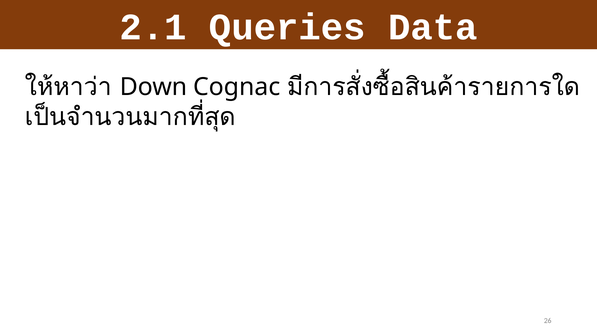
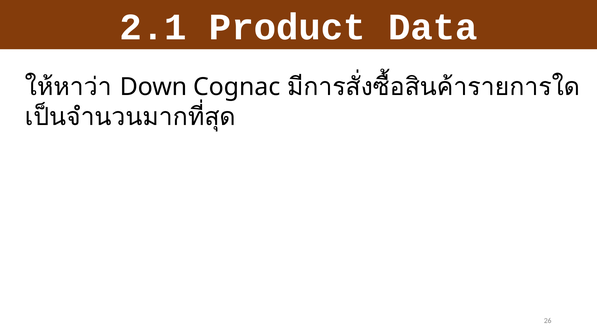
Queries: Queries -> Product
